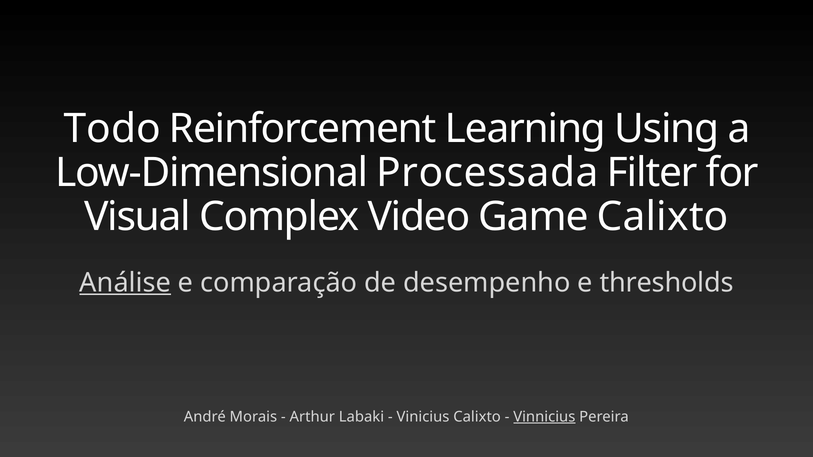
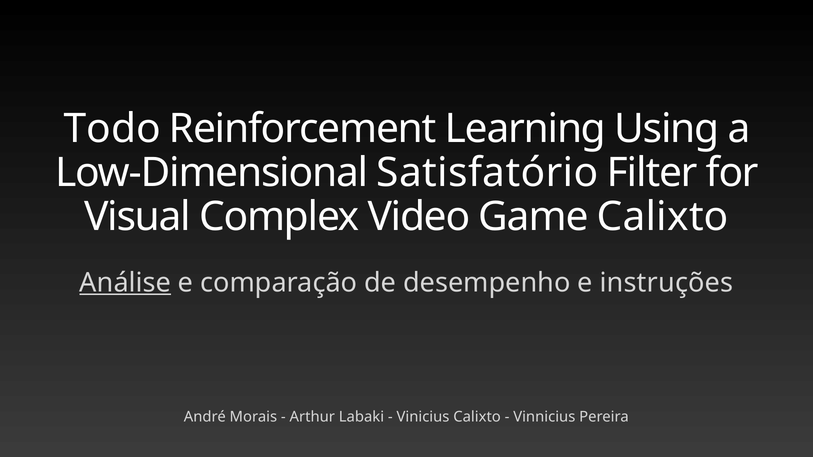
Processada: Processada -> Satisfatório
thresholds: thresholds -> instruções
Vinnicius underline: present -> none
